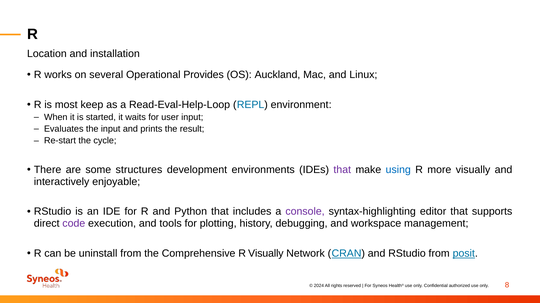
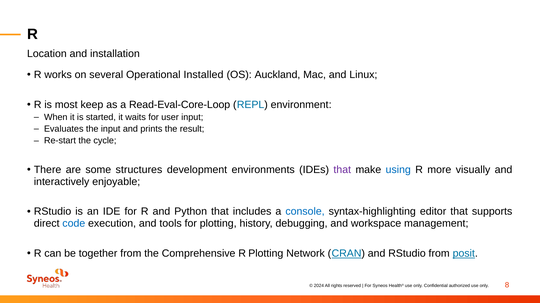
Provides: Provides -> Installed
Read-Eval-Help-Loop: Read-Eval-Help-Loop -> Read-Eval-Core-Loop
console colour: purple -> blue
code colour: purple -> blue
uninstall: uninstall -> together
R Visually: Visually -> Plotting
